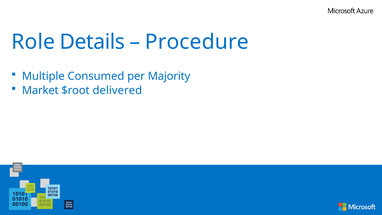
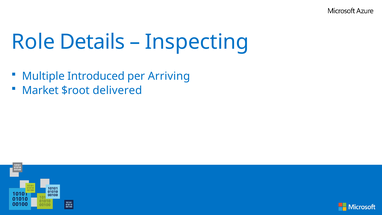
Procedure: Procedure -> Inspecting
Consumed: Consumed -> Introduced
Majority: Majority -> Arriving
